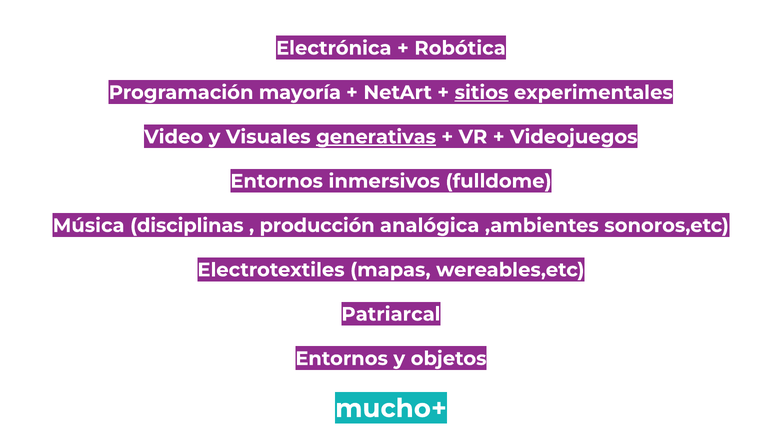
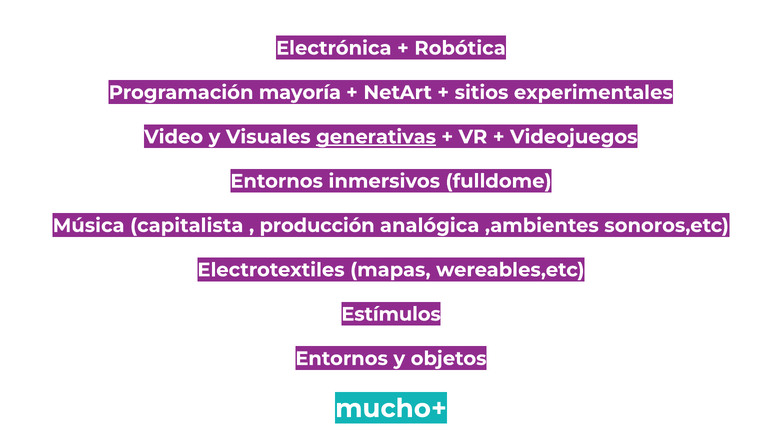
sitios underline: present -> none
disciplinas: disciplinas -> capitalista
Patriarcal: Patriarcal -> Estímulos
